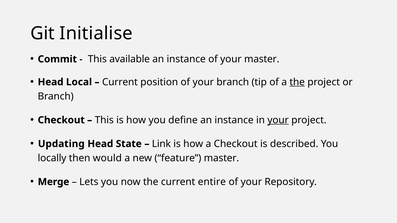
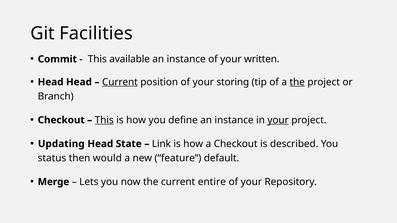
Initialise: Initialise -> Facilities
your master: master -> written
Head Local: Local -> Head
Current at (120, 82) underline: none -> present
your branch: branch -> storing
This at (104, 120) underline: none -> present
locally: locally -> status
feature master: master -> default
